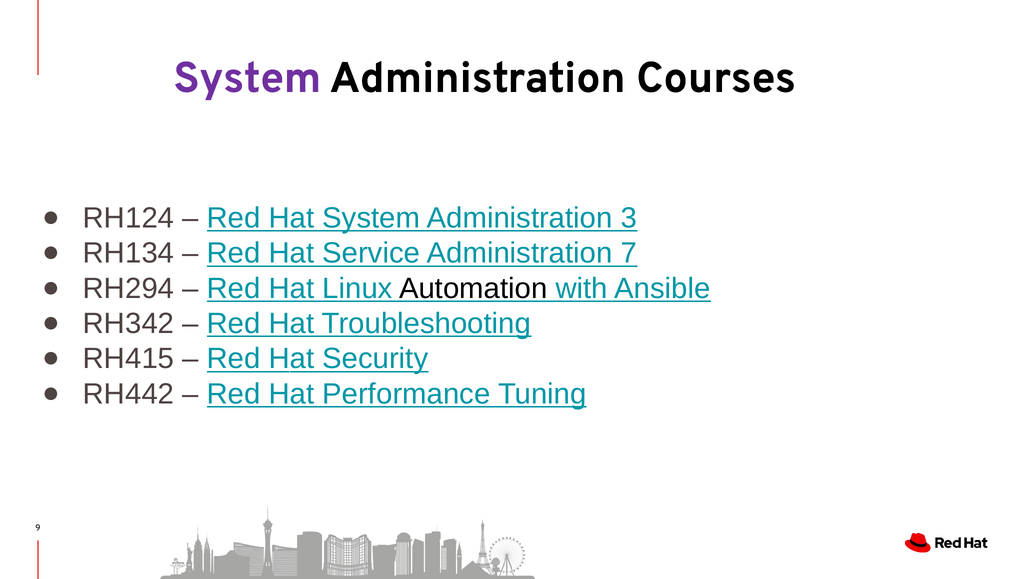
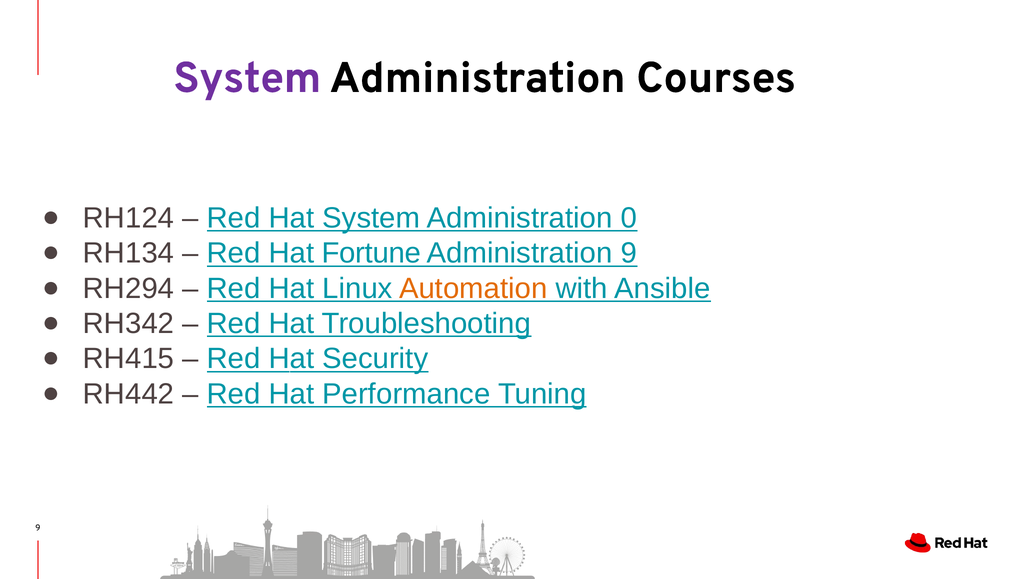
3: 3 -> 0
Service: Service -> Fortune
Administration 7: 7 -> 9
Automation colour: black -> orange
